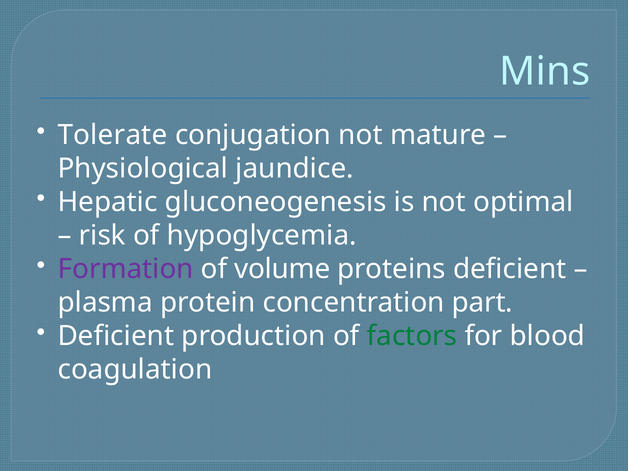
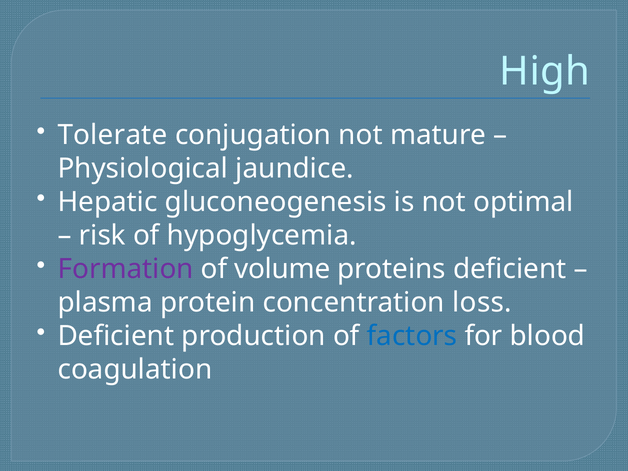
Mins: Mins -> High
part: part -> loss
factors colour: green -> blue
